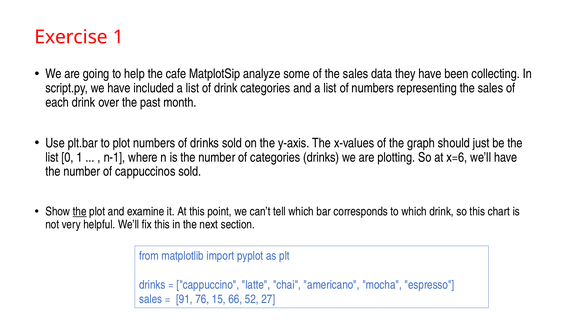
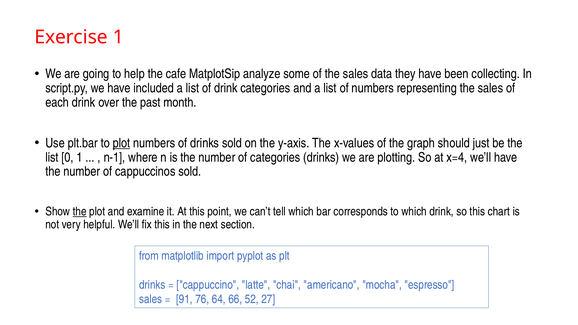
plot at (121, 143) underline: none -> present
x=6: x=6 -> x=4
15: 15 -> 64
